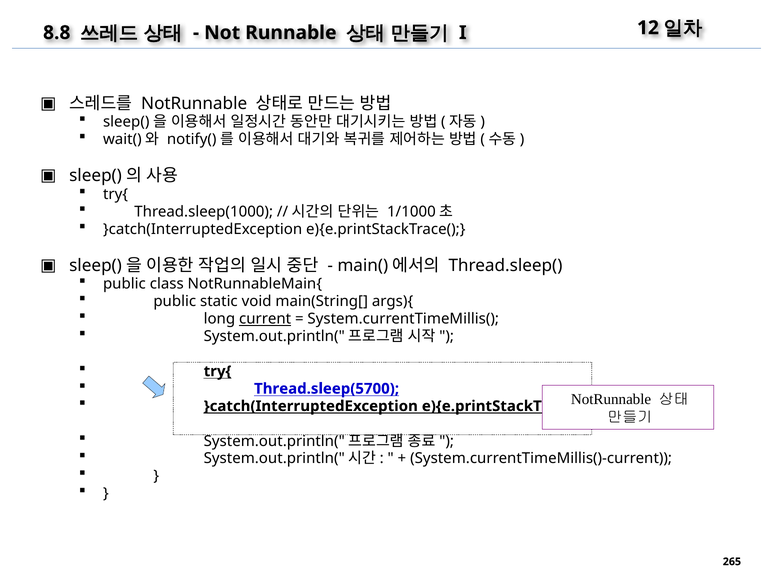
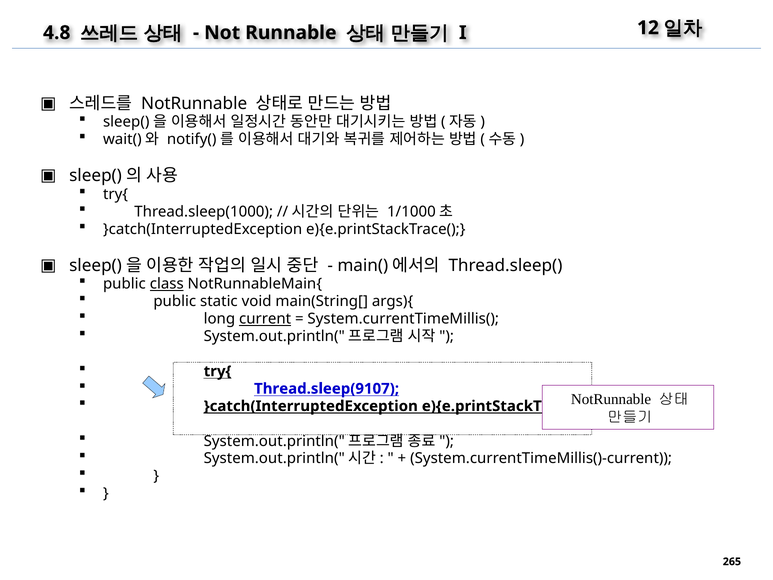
8.8: 8.8 -> 4.8
class underline: none -> present
Thread.sleep(5700: Thread.sleep(5700 -> Thread.sleep(9107
